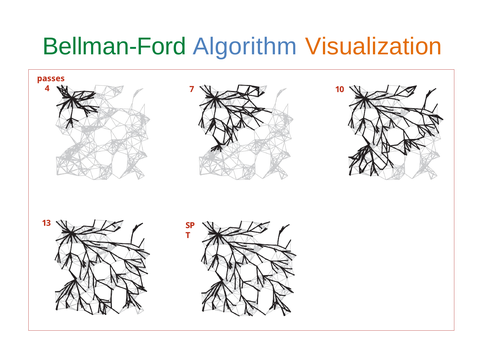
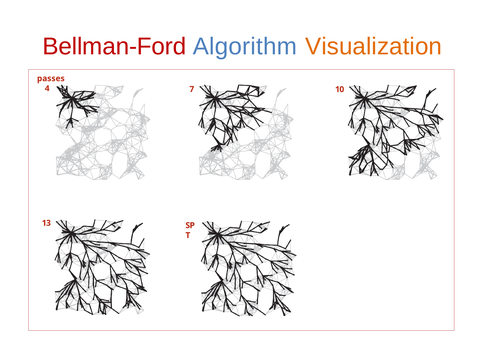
Bellman-Ford colour: green -> red
